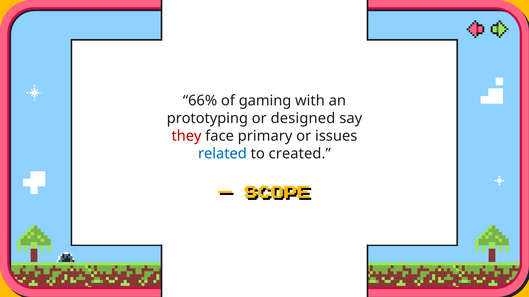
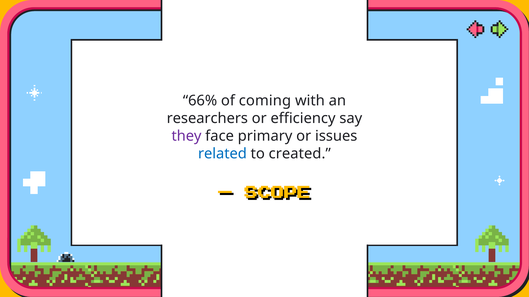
gaming: gaming -> coming
prototyping: prototyping -> researchers
designed: designed -> efficiency
they colour: red -> purple
